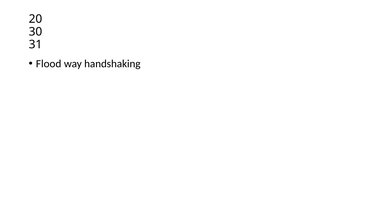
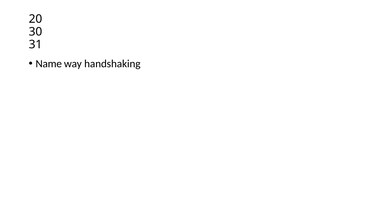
Flood: Flood -> Name
